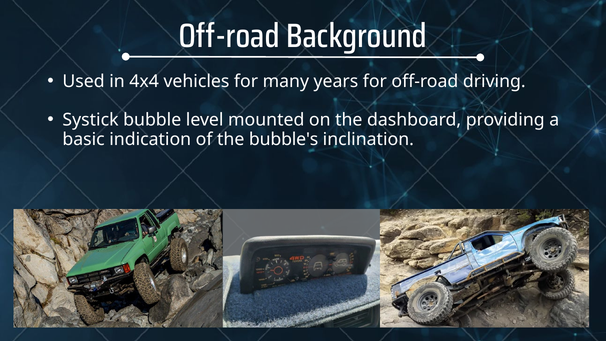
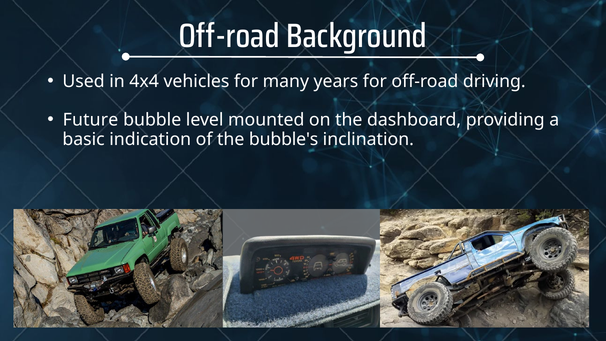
Systick: Systick -> Future
